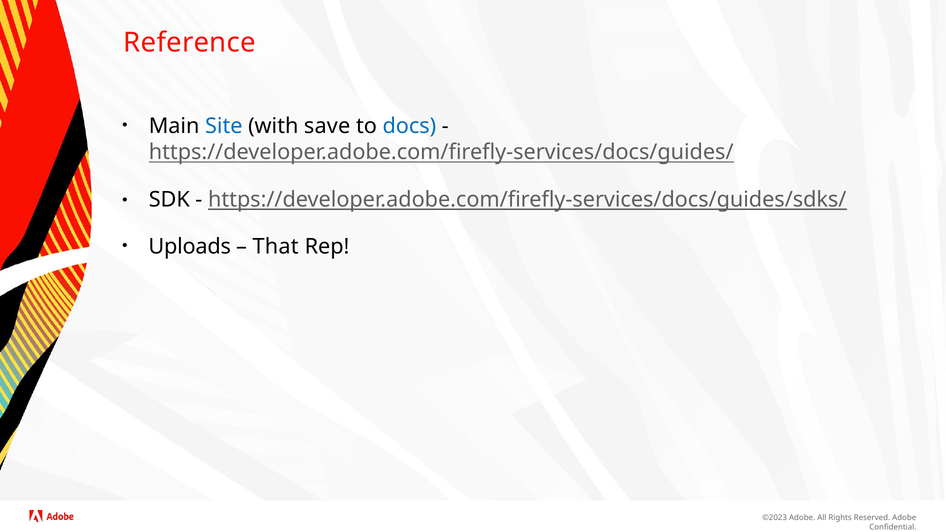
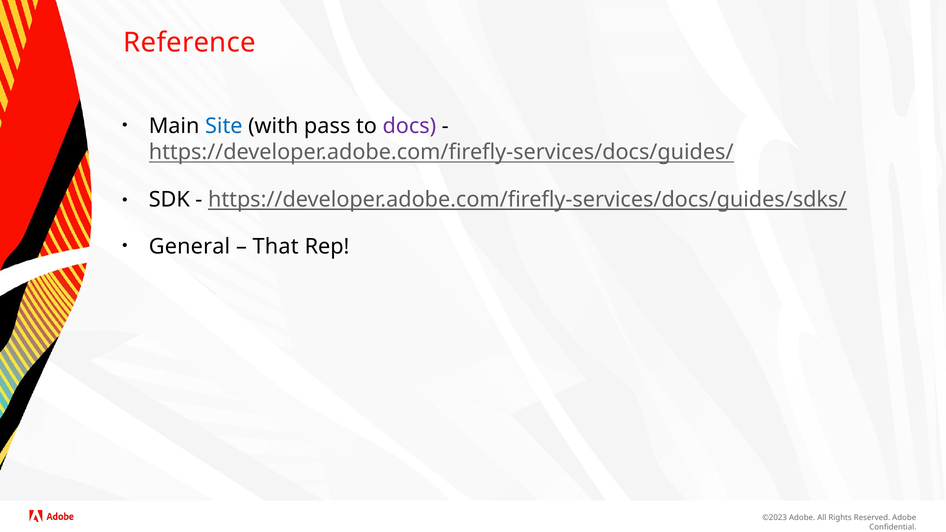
save: save -> pass
docs colour: blue -> purple
Uploads: Uploads -> General
